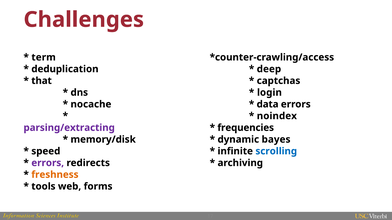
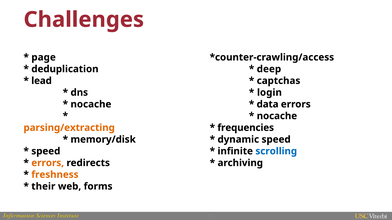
term: term -> page
that: that -> lead
noindex at (277, 116): noindex -> nocache
parsing/extracting colour: purple -> orange
dynamic bayes: bayes -> speed
errors at (48, 163) colour: purple -> orange
tools: tools -> their
